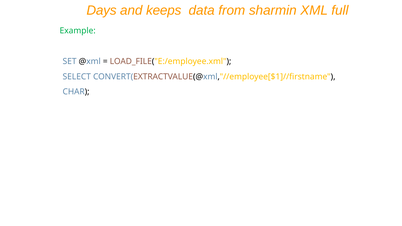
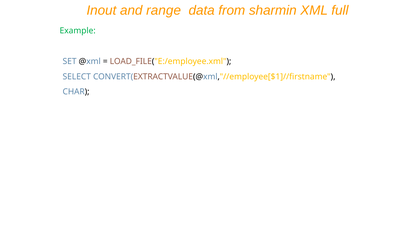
Days: Days -> Inout
keeps: keeps -> range
